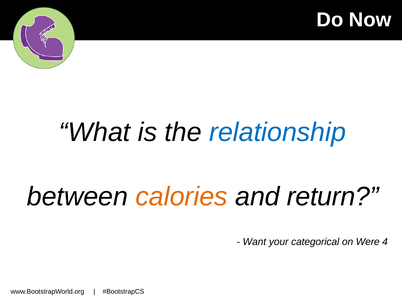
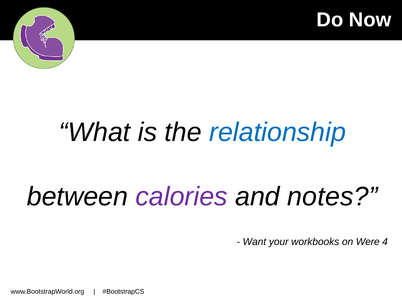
calories colour: orange -> purple
return: return -> notes
categorical: categorical -> workbooks
